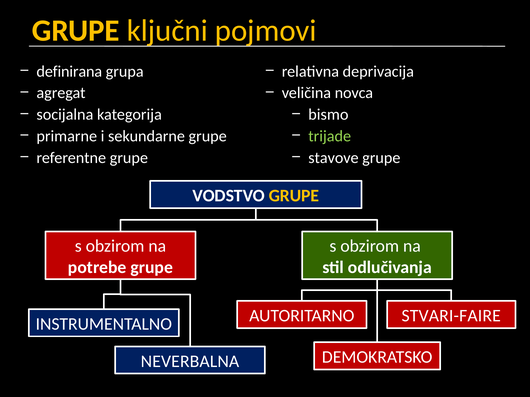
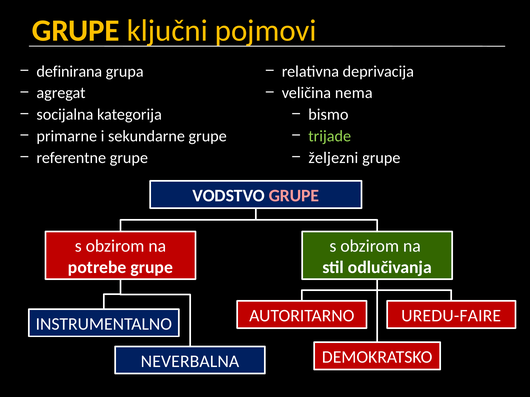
novca: novca -> nema
stavove: stavove -> željezni
GRUPE at (294, 196) colour: yellow -> pink
STVARI-FAIRE: STVARI-FAIRE -> UREDU-FAIRE
